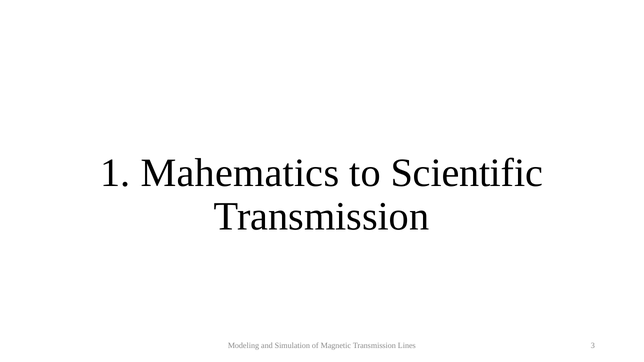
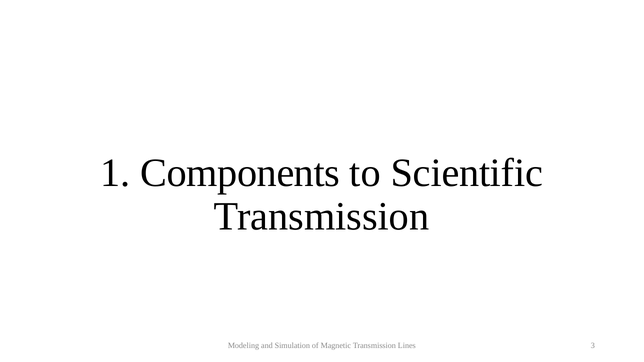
Mahematics: Mahematics -> Components
